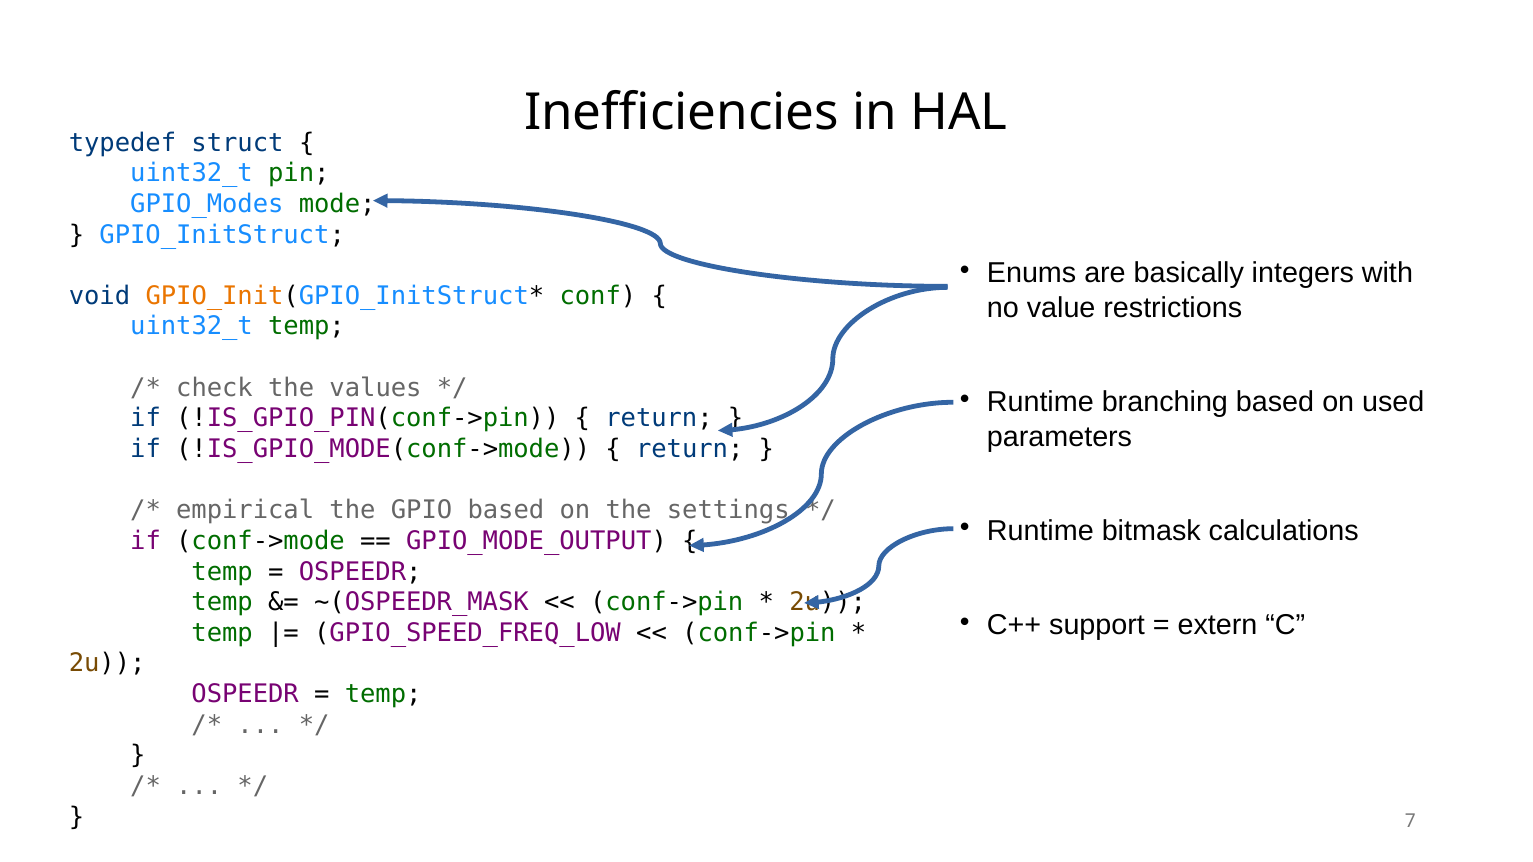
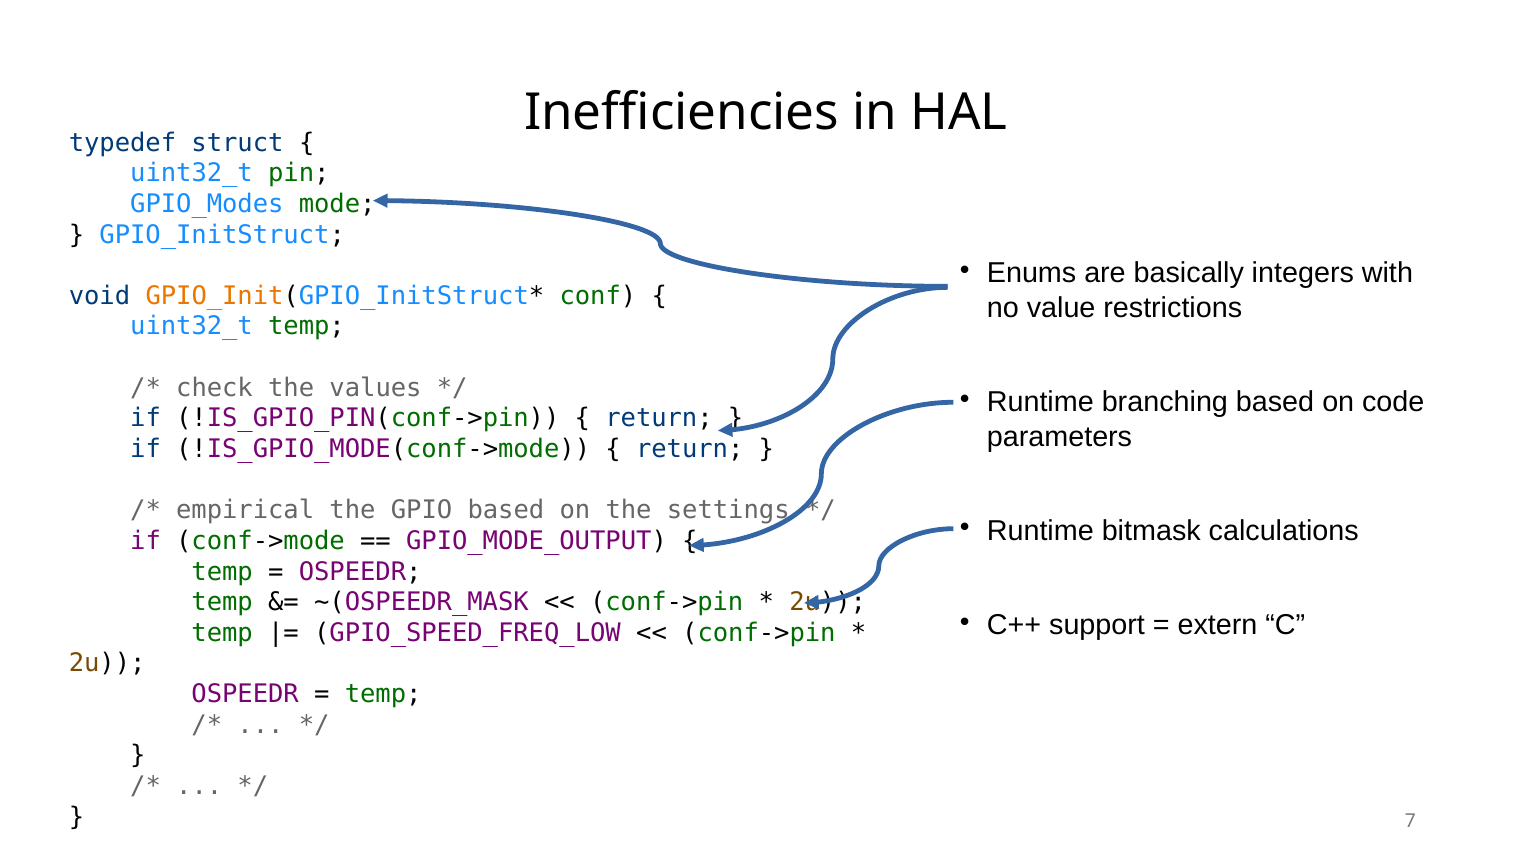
used: used -> code
